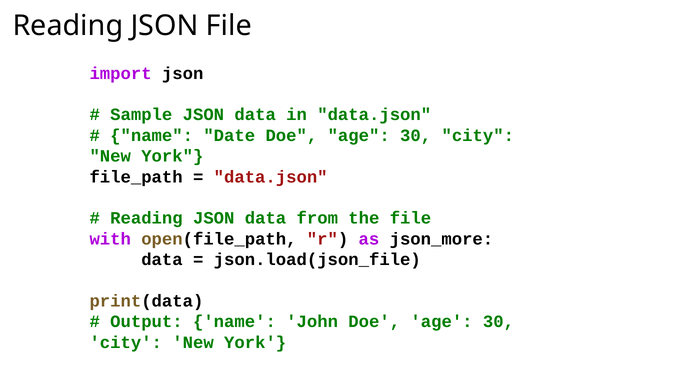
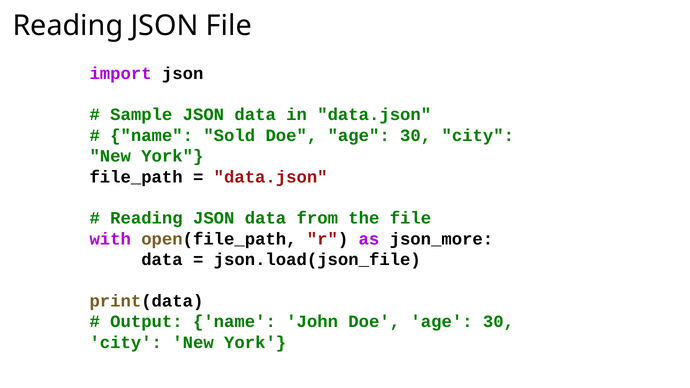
Date: Date -> Sold
